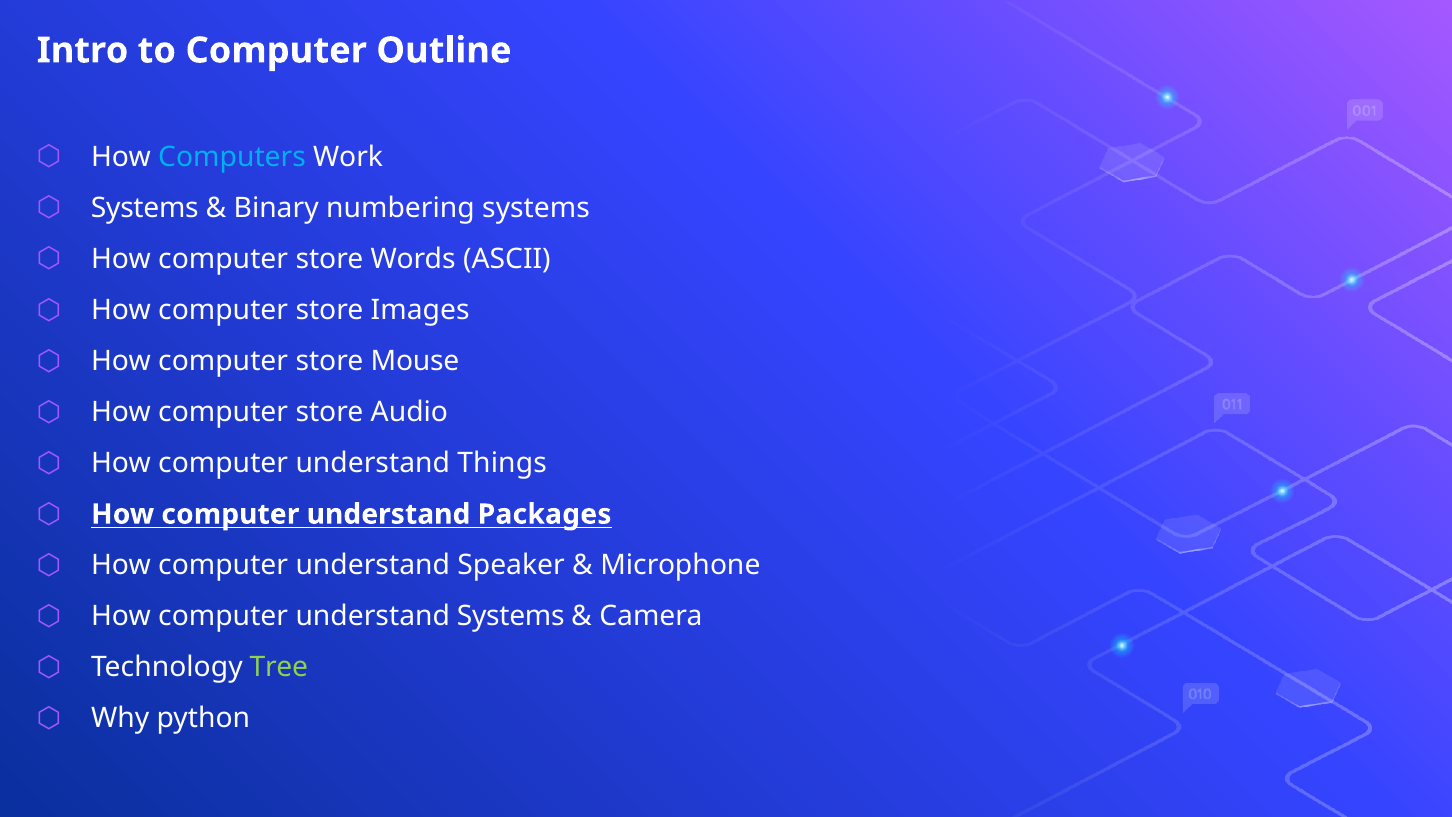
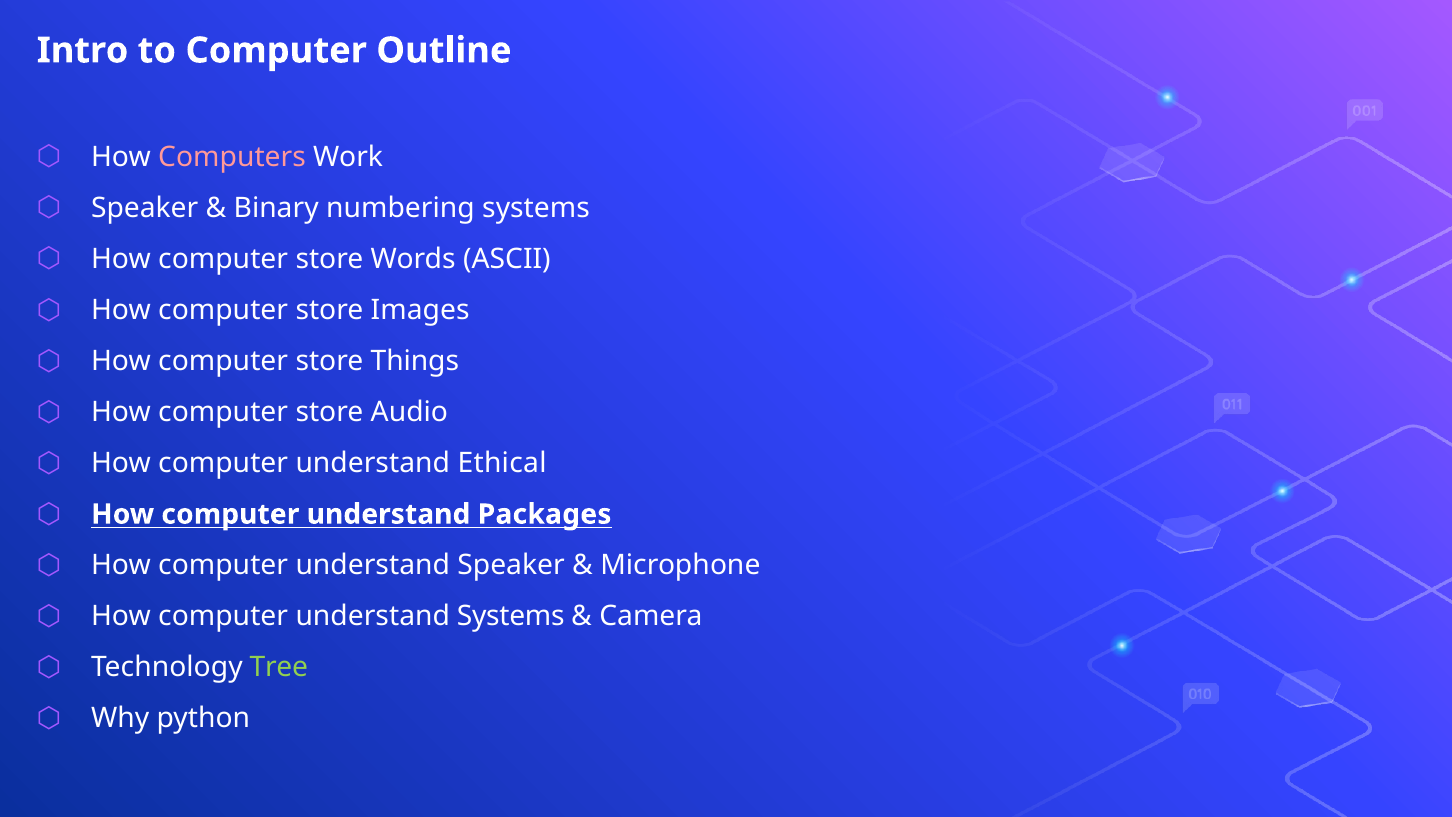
Computers colour: light blue -> pink
Systems at (145, 208): Systems -> Speaker
Mouse: Mouse -> Things
Things: Things -> Ethical
